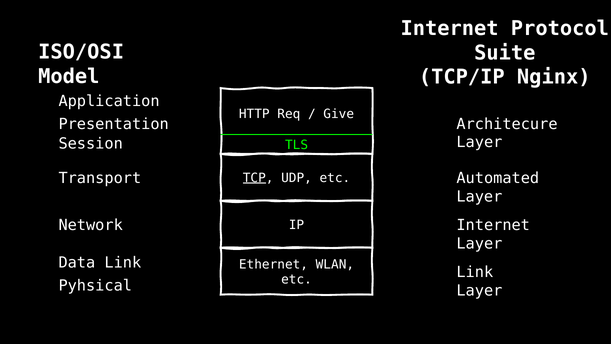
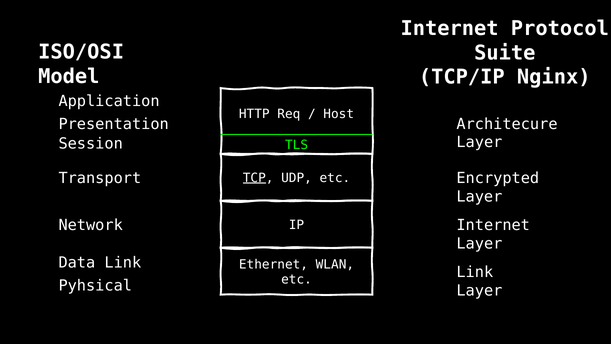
Give: Give -> Host
Automated: Automated -> Encrypted
